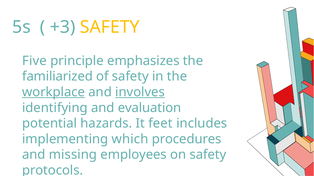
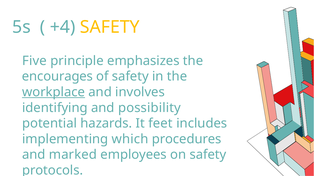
+3: +3 -> +4
familiarized: familiarized -> encourages
involves underline: present -> none
evaluation: evaluation -> possibility
missing: missing -> marked
